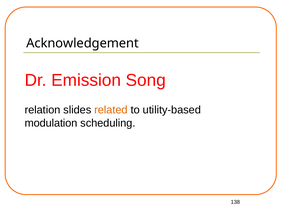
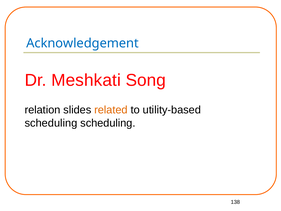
Acknowledgement colour: black -> blue
Emission: Emission -> Meshkati
modulation at (51, 123): modulation -> scheduling
